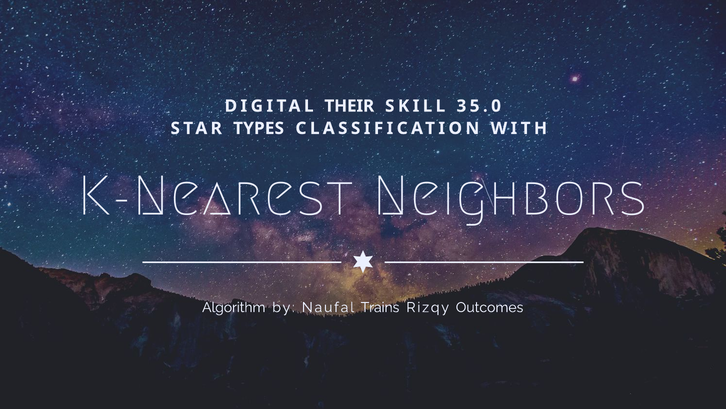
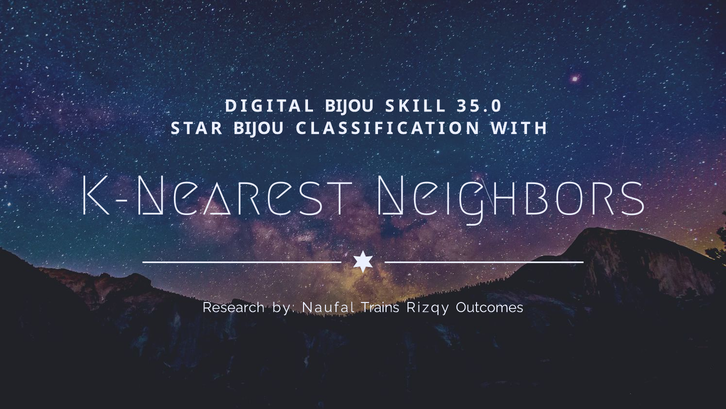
DIGITAL THEIR: THEIR -> BIJOU
STAR TYPES: TYPES -> BIJOU
Algorithm: Algorithm -> Research
